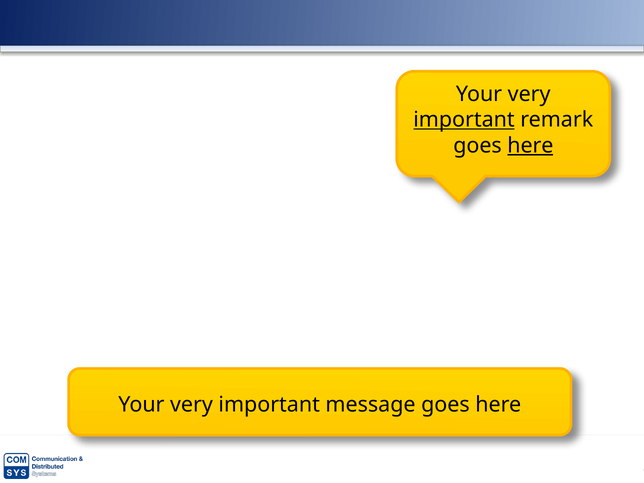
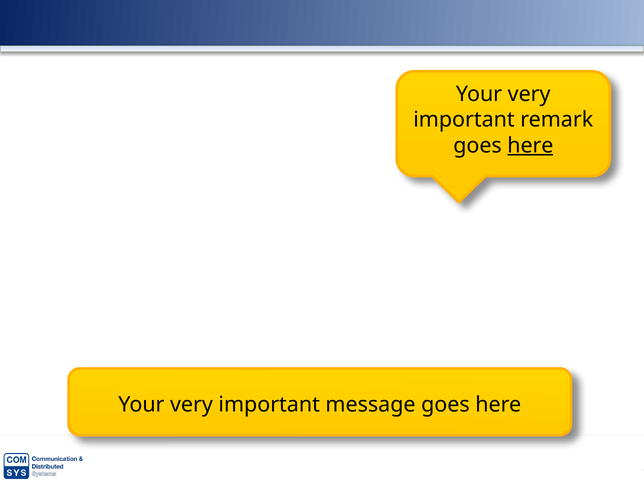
important at (464, 120) underline: present -> none
